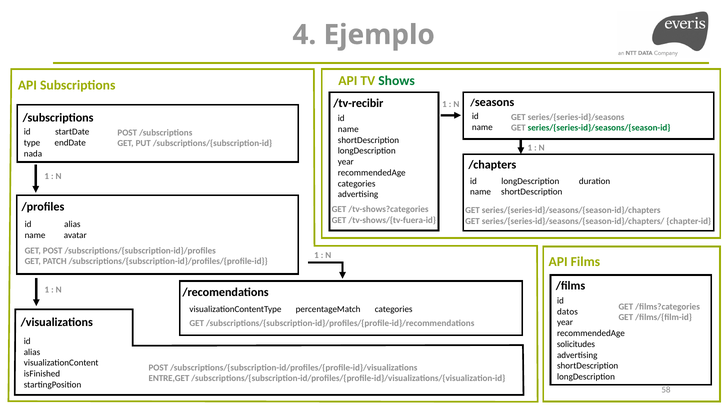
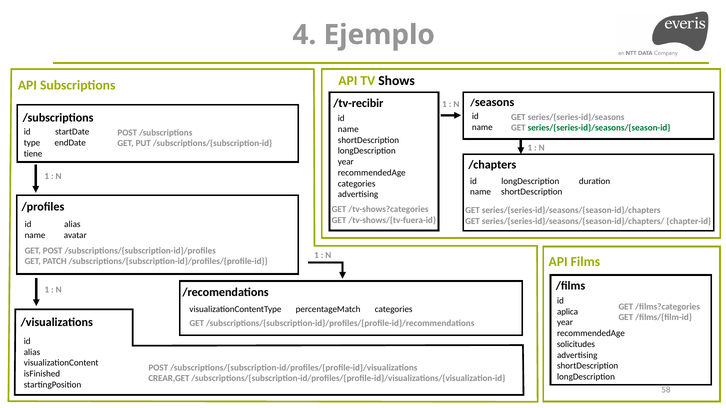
Shows colour: green -> black
nada: nada -> tiene
datos: datos -> aplica
ENTRE,GET: ENTRE,GET -> CREAR,GET
